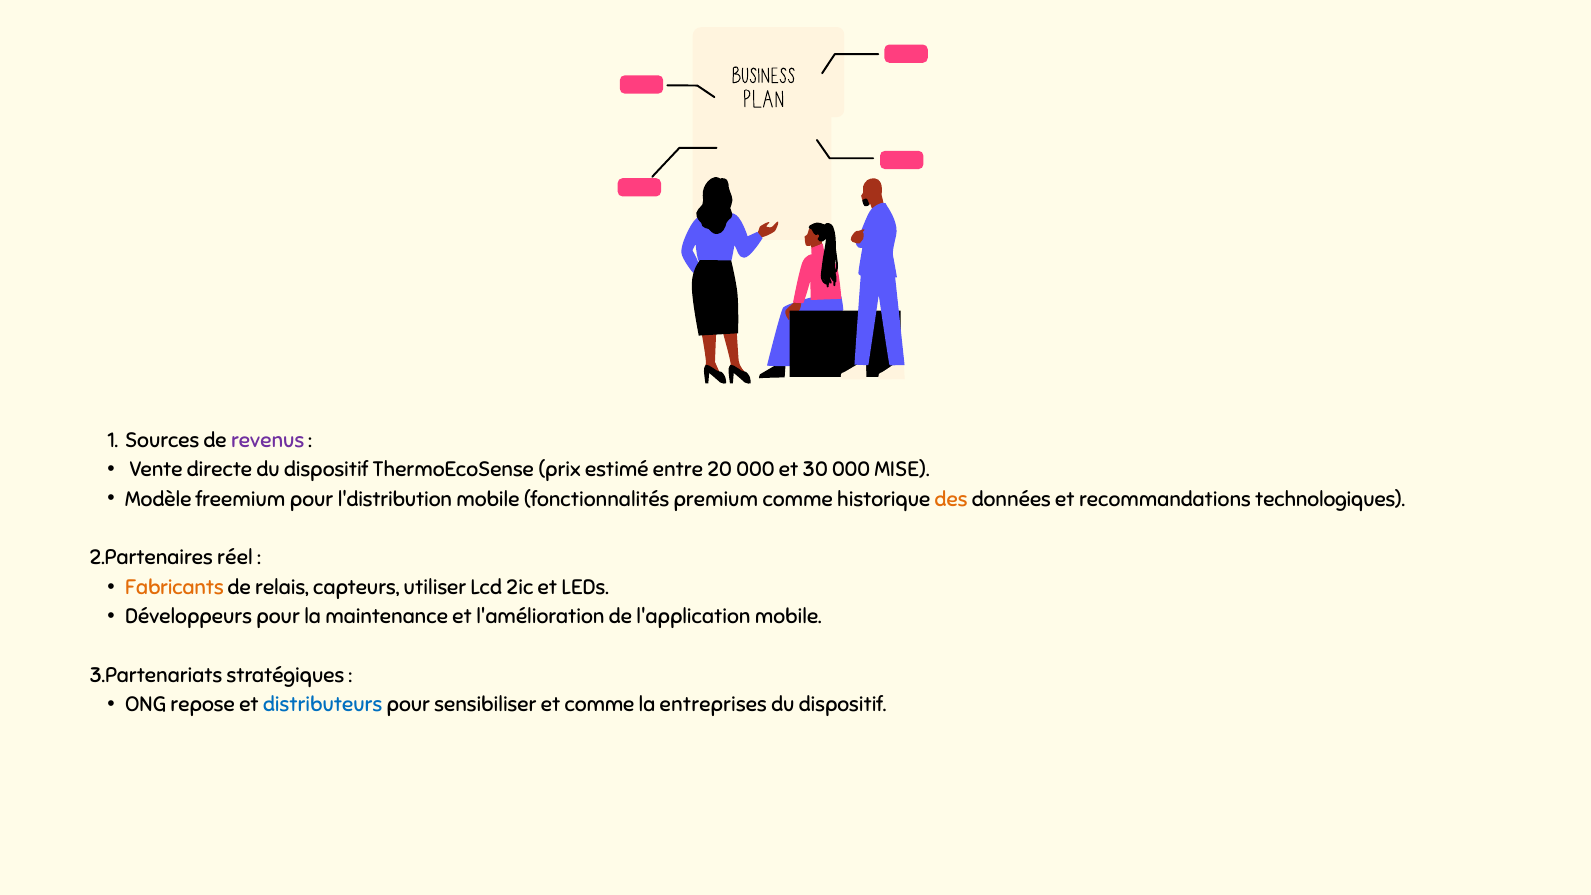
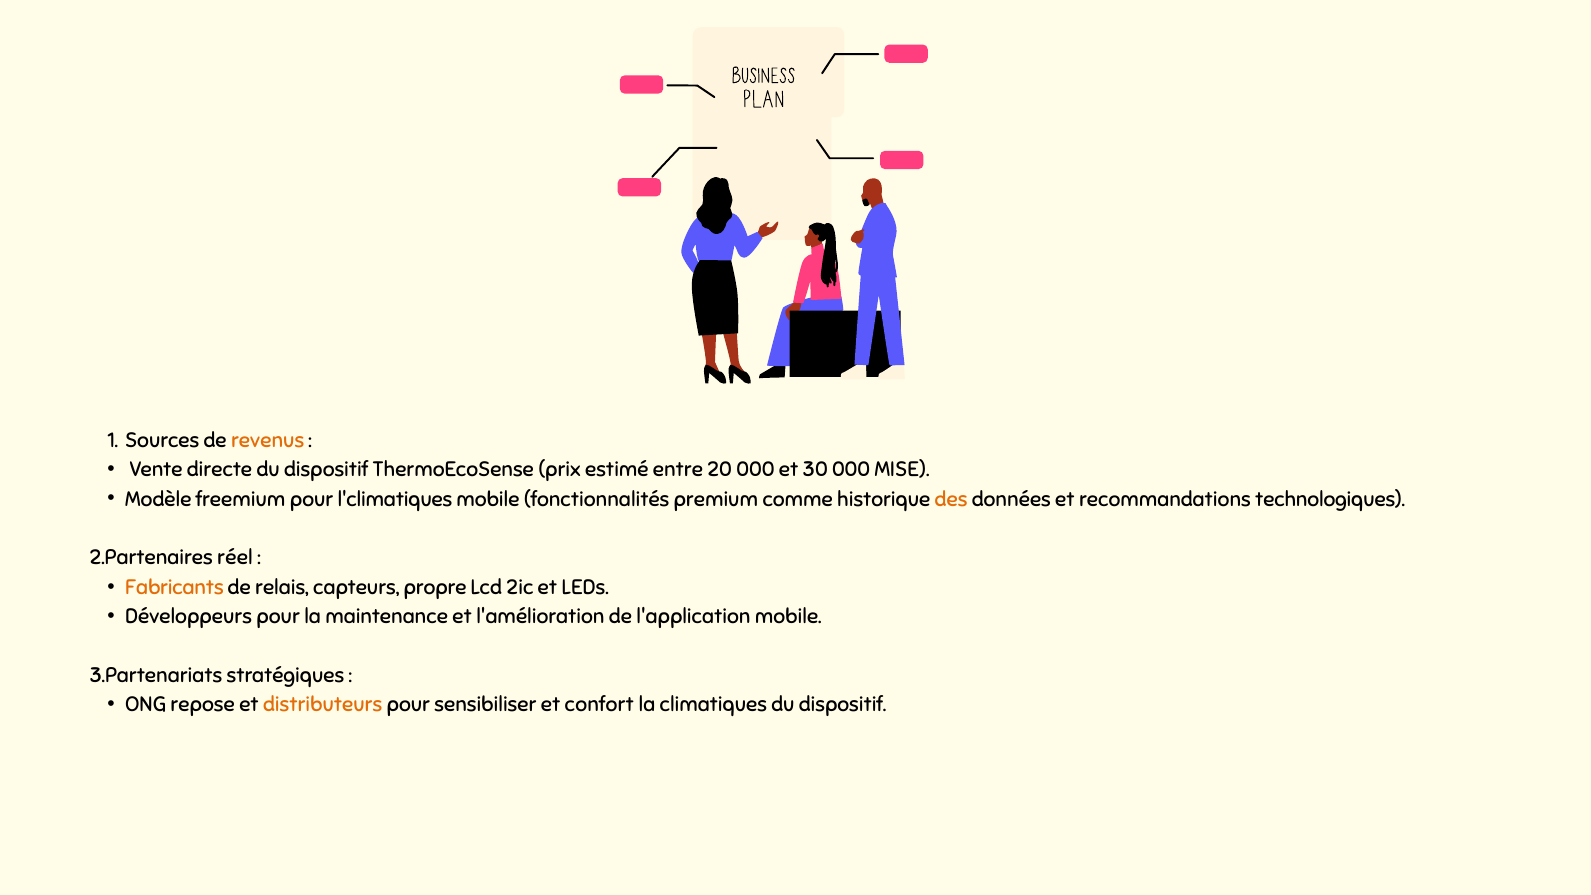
revenus colour: purple -> orange
l'distribution: l'distribution -> l'climatiques
utiliser: utiliser -> propre
distributeurs colour: blue -> orange
et comme: comme -> confort
entreprises: entreprises -> climatiques
